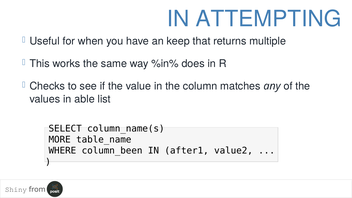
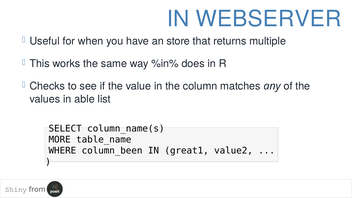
ATTEMPTING: ATTEMPTING -> WEBSERVER
keep: keep -> store
after1: after1 -> great1
